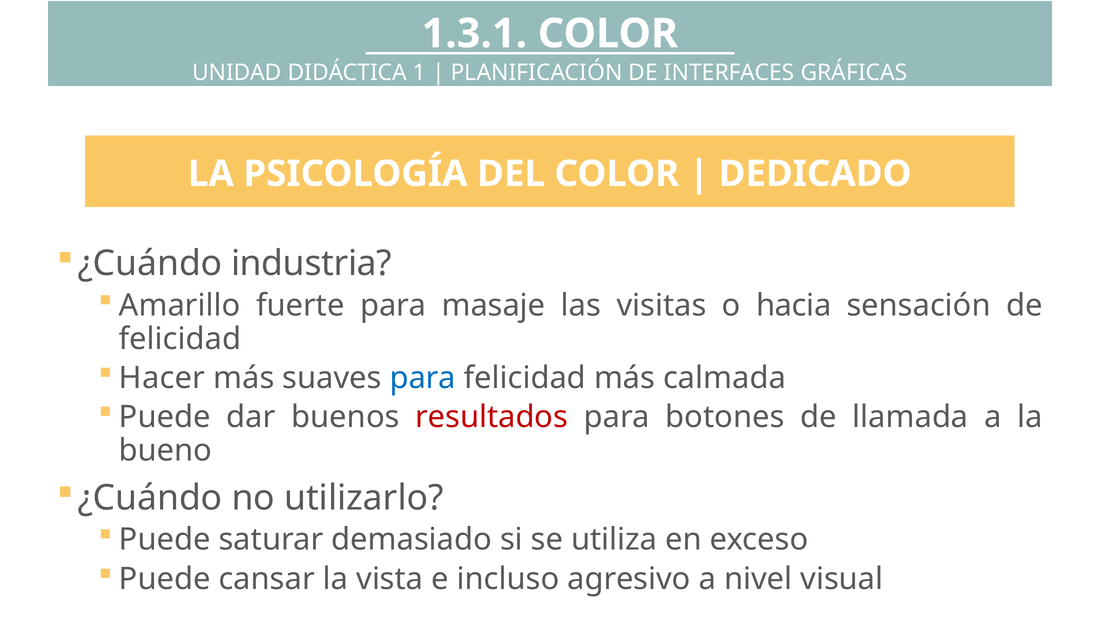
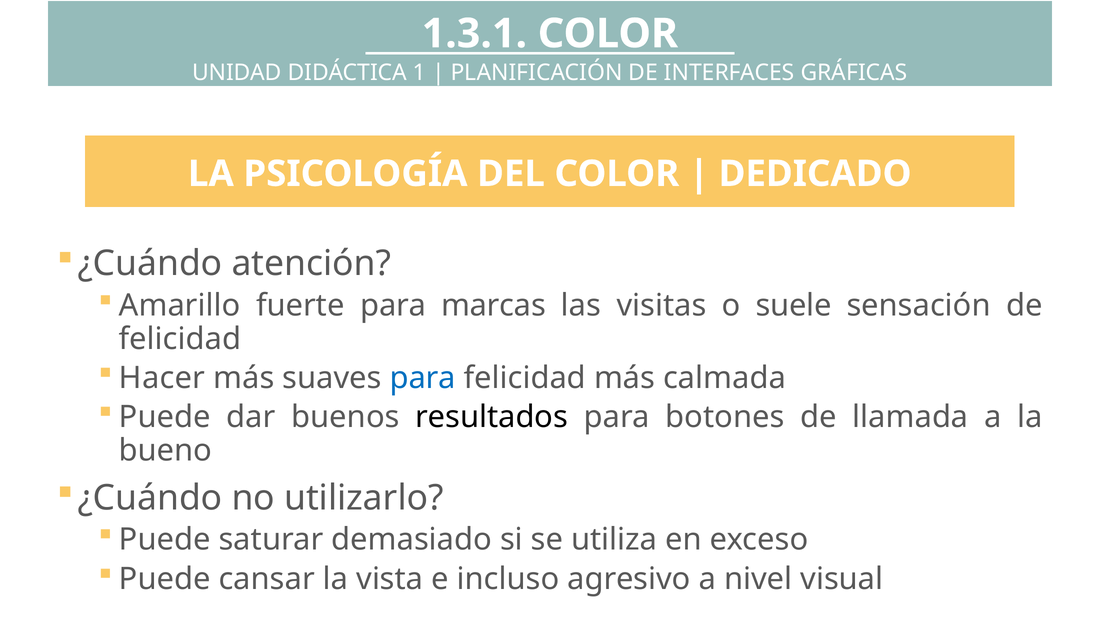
industria: industria -> atención
masaje: masaje -> marcas
hacia: hacia -> suele
resultados colour: red -> black
